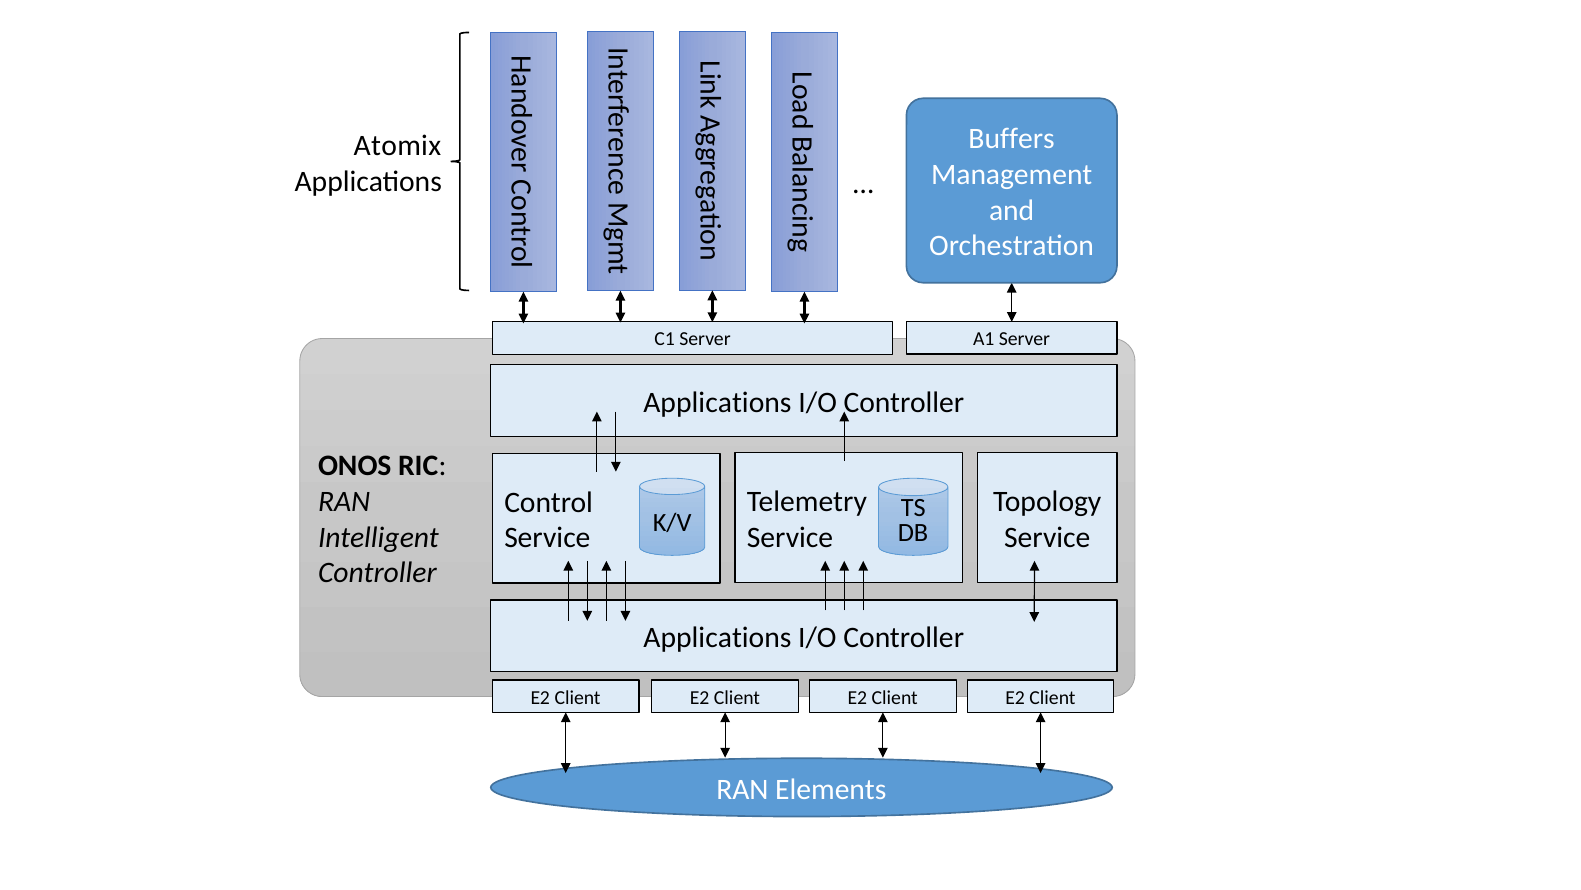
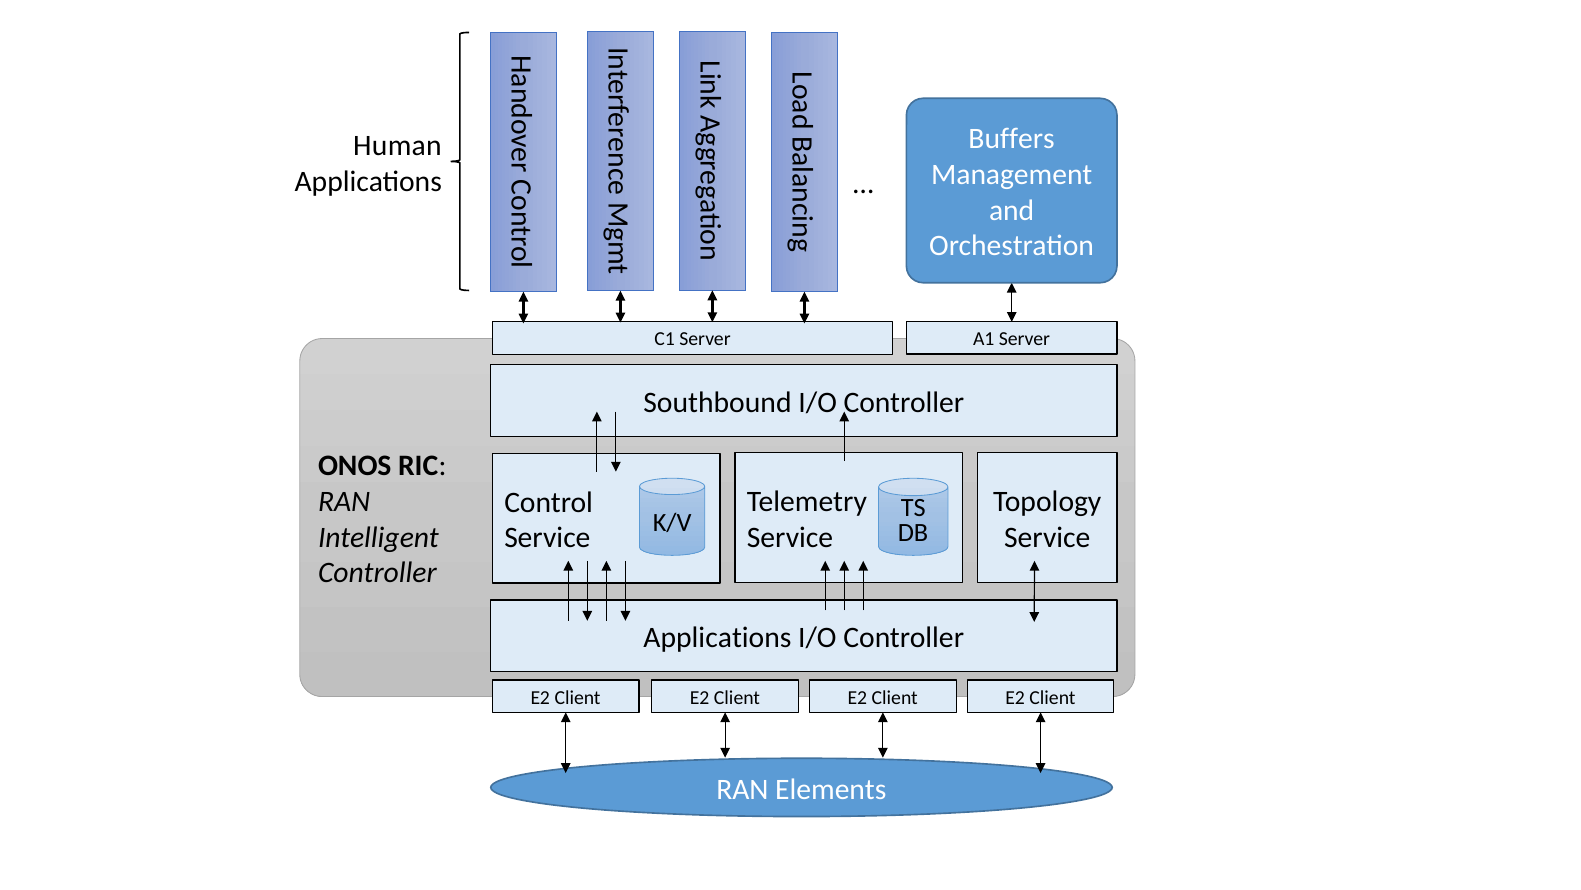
Atomix: Atomix -> Human
Applications at (717, 402): Applications -> Southbound
